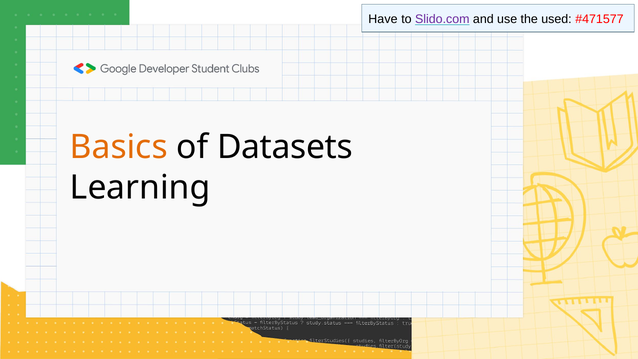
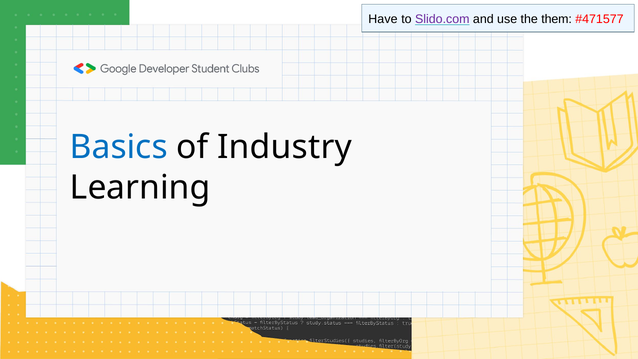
used: used -> them
Basics colour: orange -> blue
Datasets: Datasets -> Industry
